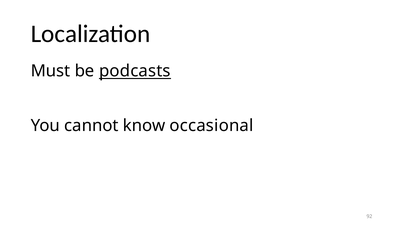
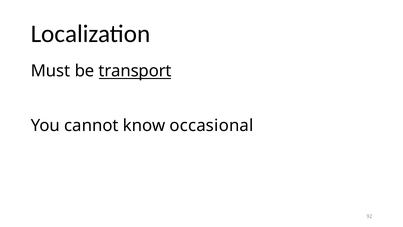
podcasts: podcasts -> transport
